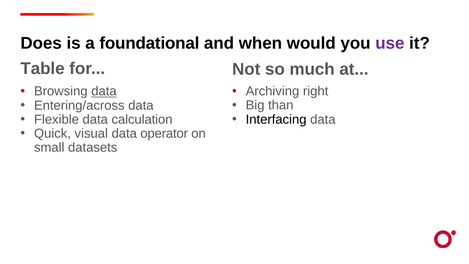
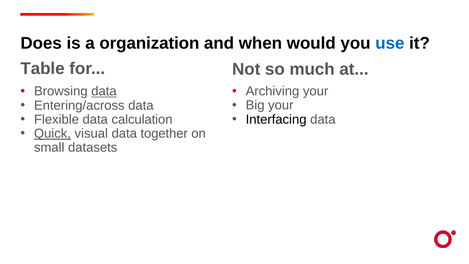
foundational: foundational -> organization
use colour: purple -> blue
Archiving right: right -> your
Big than: than -> your
Quick underline: none -> present
operator: operator -> together
